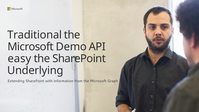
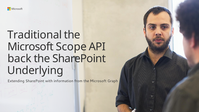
Demo: Demo -> Scope
easy: easy -> back
